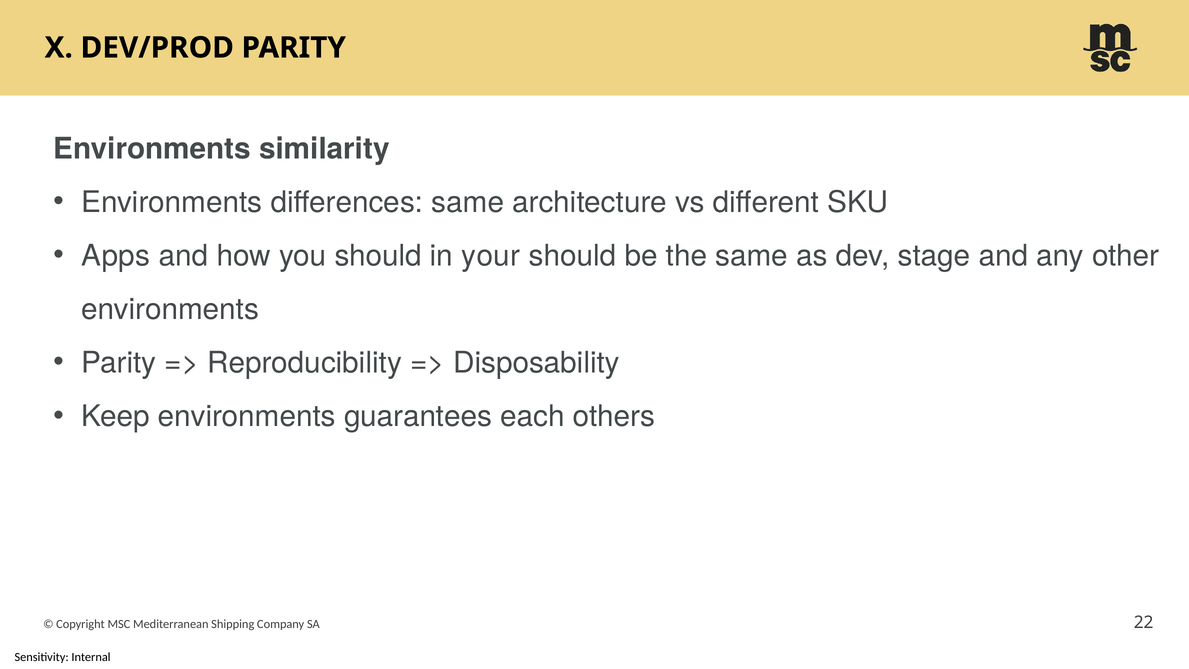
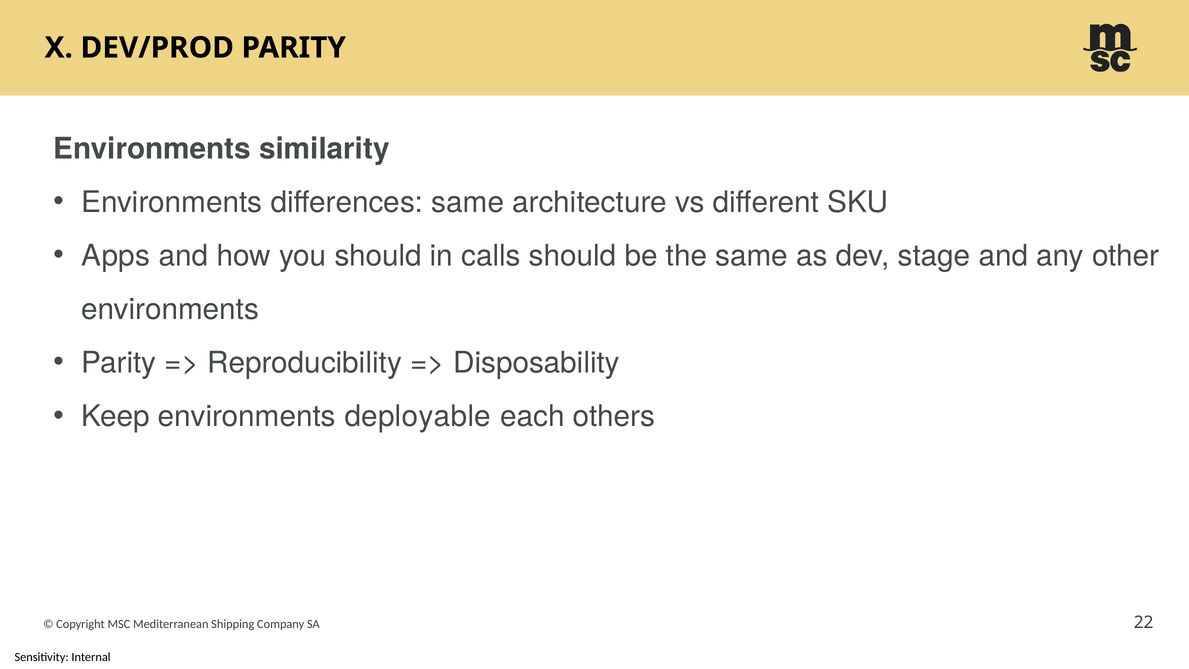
your: your -> calls
guarantees: guarantees -> deployable
